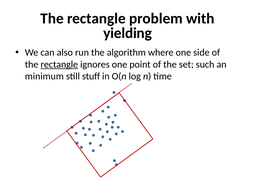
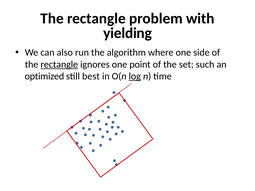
minimum: minimum -> optimized
stuff: stuff -> best
log underline: none -> present
